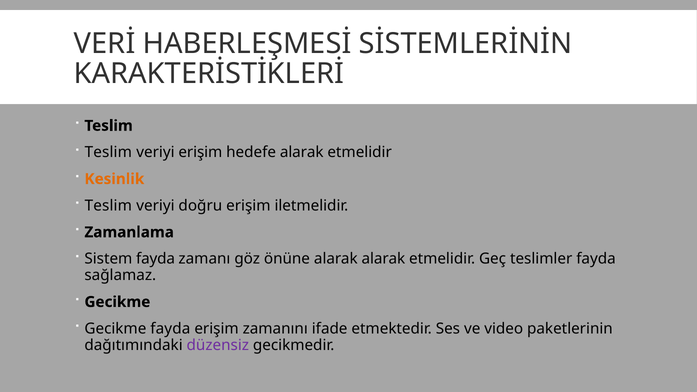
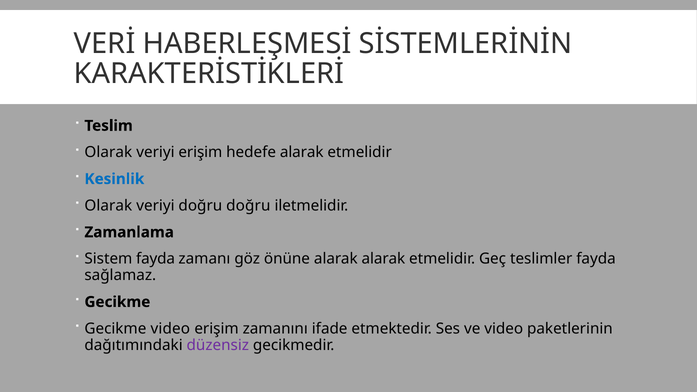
Teslim at (108, 152): Teslim -> Olarak
Kesinlik colour: orange -> blue
Teslim at (108, 206): Teslim -> Olarak
doğru erişim: erişim -> doğru
Gecikme fayda: fayda -> video
